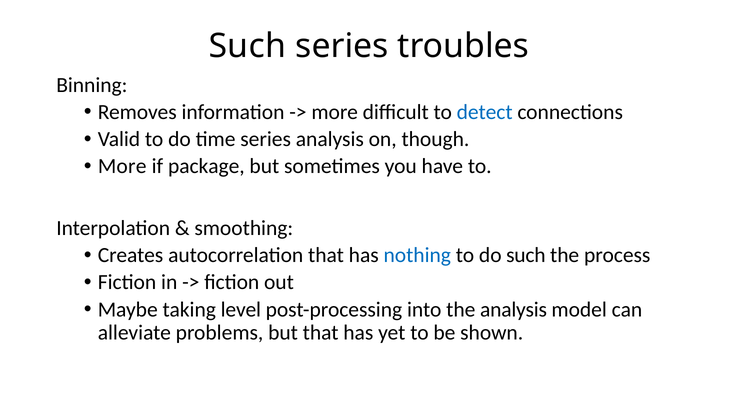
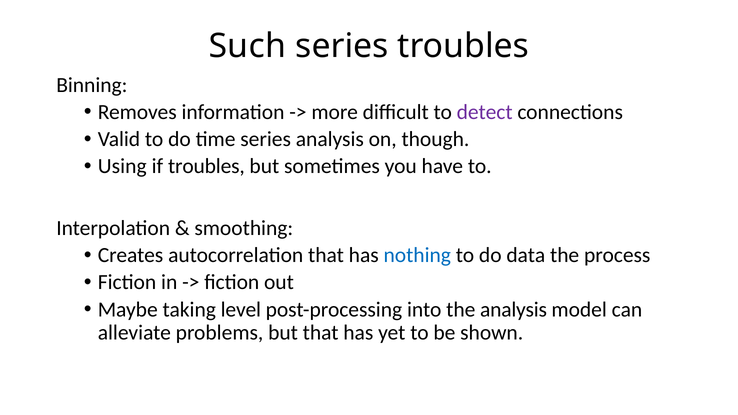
detect colour: blue -> purple
More at (122, 166): More -> Using
if package: package -> troubles
do such: such -> data
